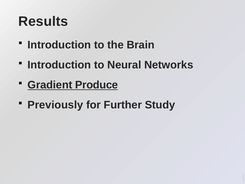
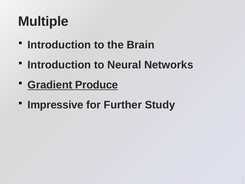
Results: Results -> Multiple
Previously: Previously -> Impressive
